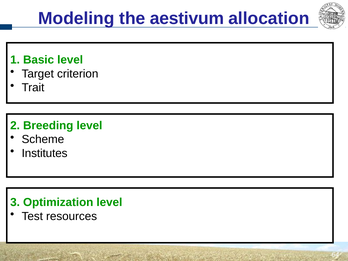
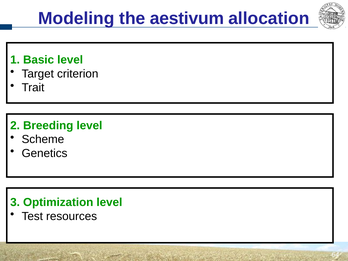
Institutes: Institutes -> Genetics
